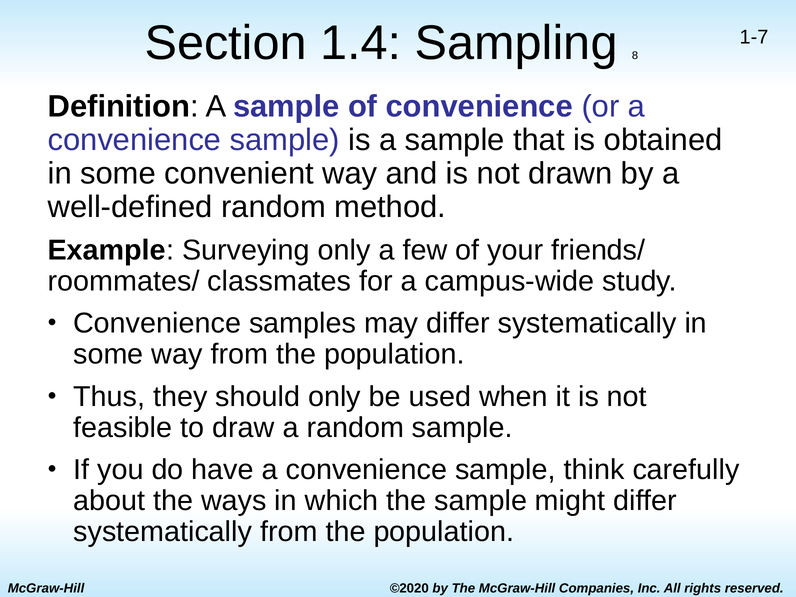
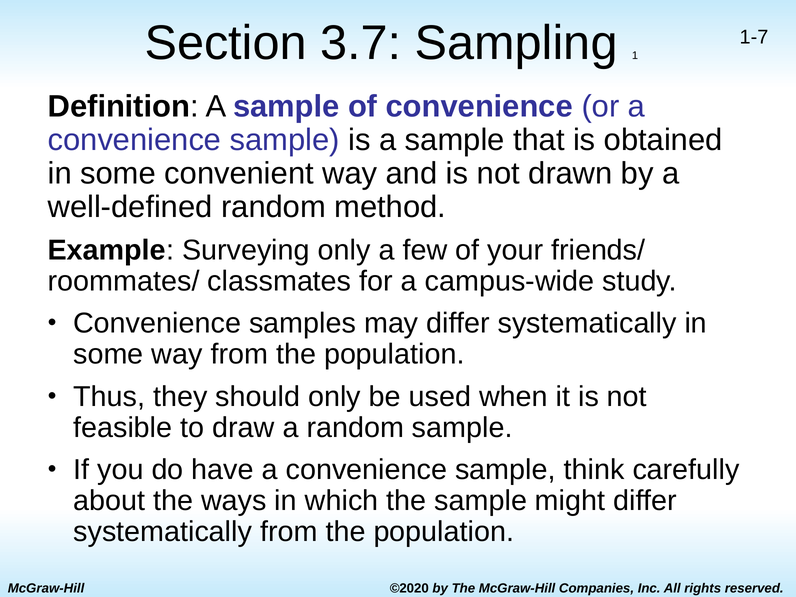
1.4: 1.4 -> 3.7
8: 8 -> 1
